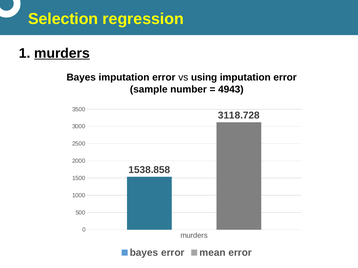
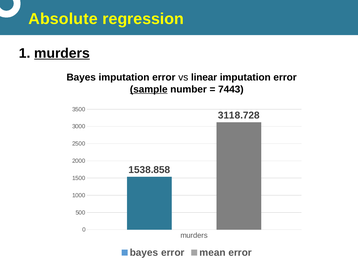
Selection: Selection -> Absolute
using: using -> linear
sample underline: none -> present
4943: 4943 -> 7443
